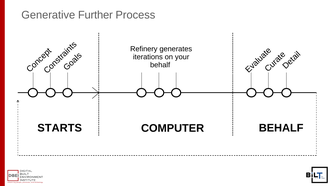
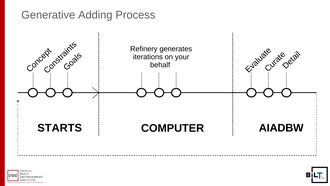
Further: Further -> Adding
COMPUTER BEHALF: BEHALF -> AIADBW
